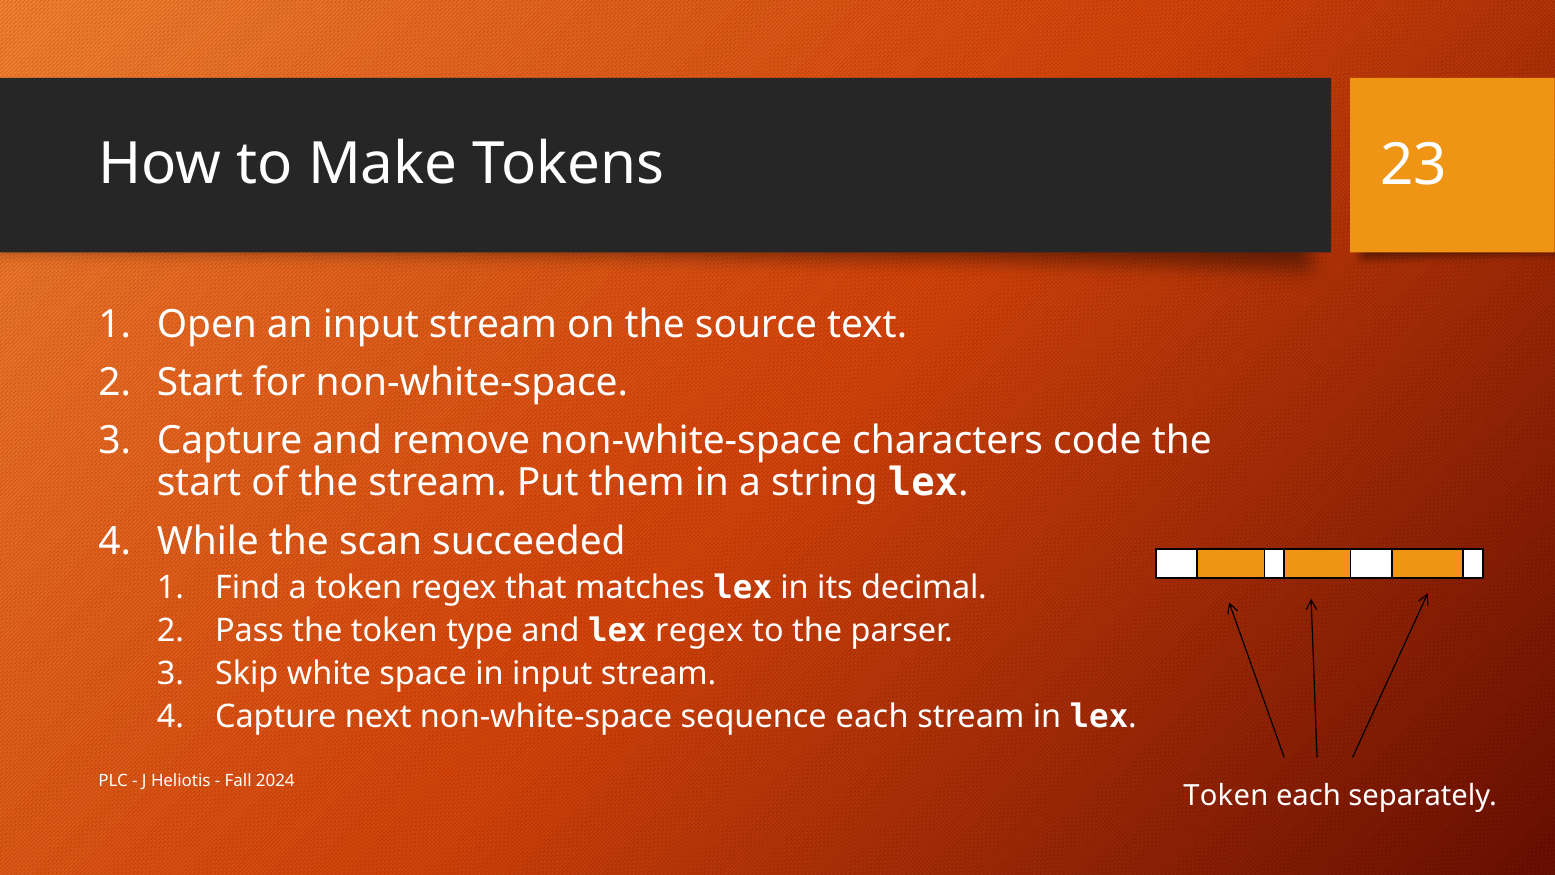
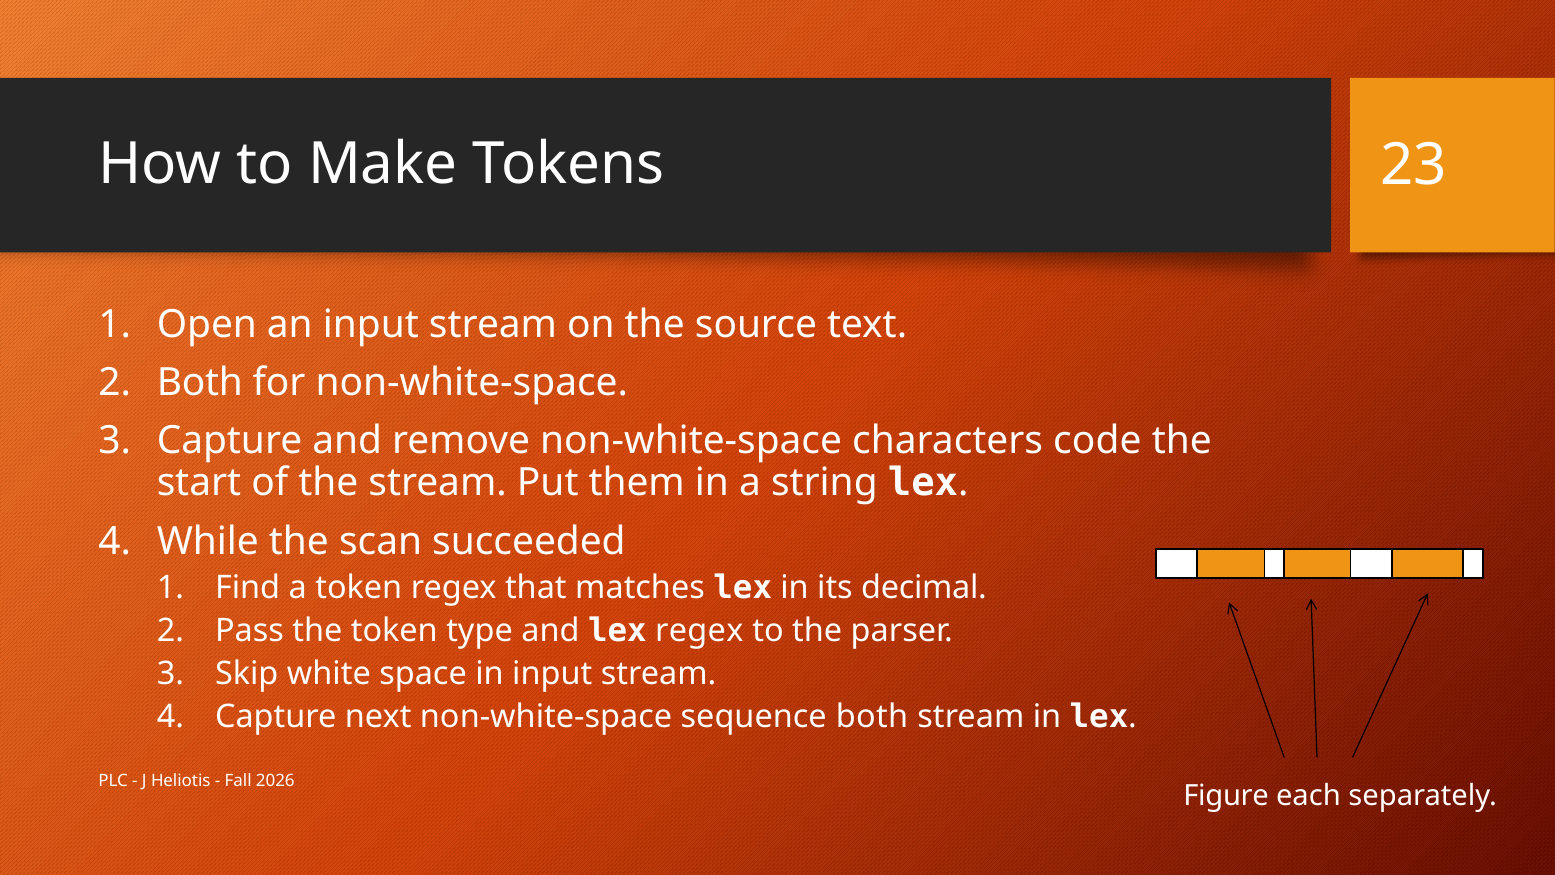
Start at (200, 383): Start -> Both
sequence each: each -> both
2024: 2024 -> 2026
Token at (1226, 796): Token -> Figure
